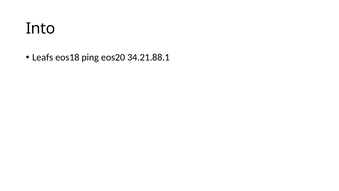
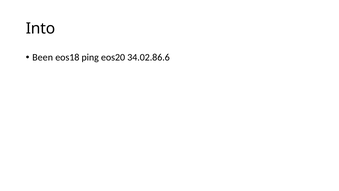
Leafs: Leafs -> Been
34.21.88.1: 34.21.88.1 -> 34.02.86.6
